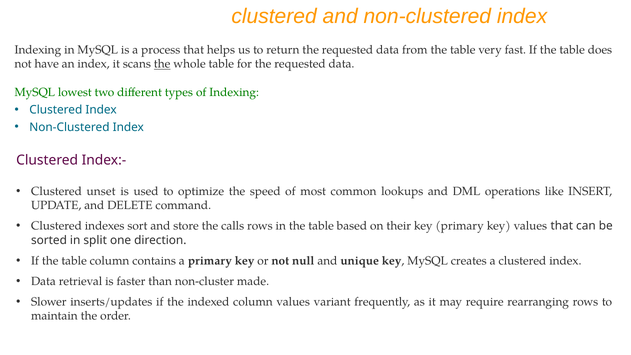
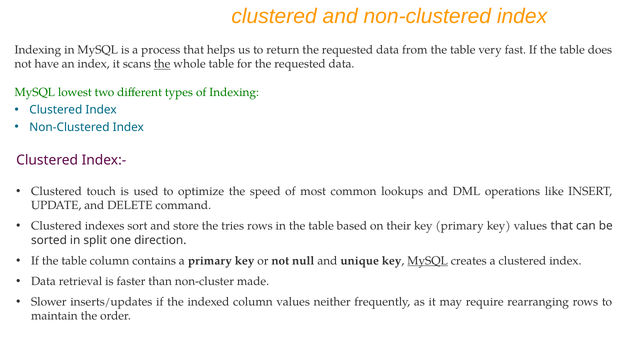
unset: unset -> touch
calls: calls -> tries
MySQL at (428, 261) underline: none -> present
variant: variant -> neither
